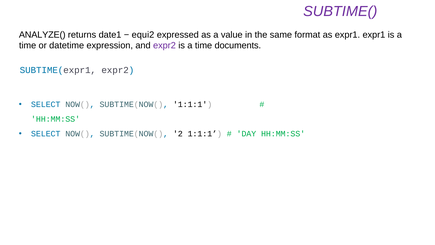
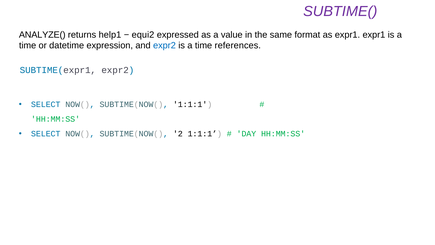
date1: date1 -> help1
expr2 at (164, 46) colour: purple -> blue
documents: documents -> references
